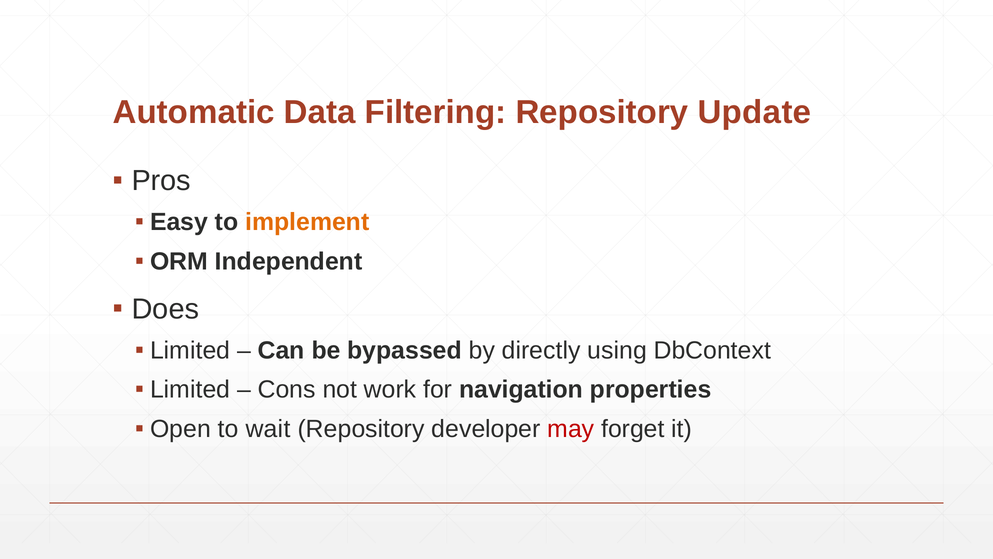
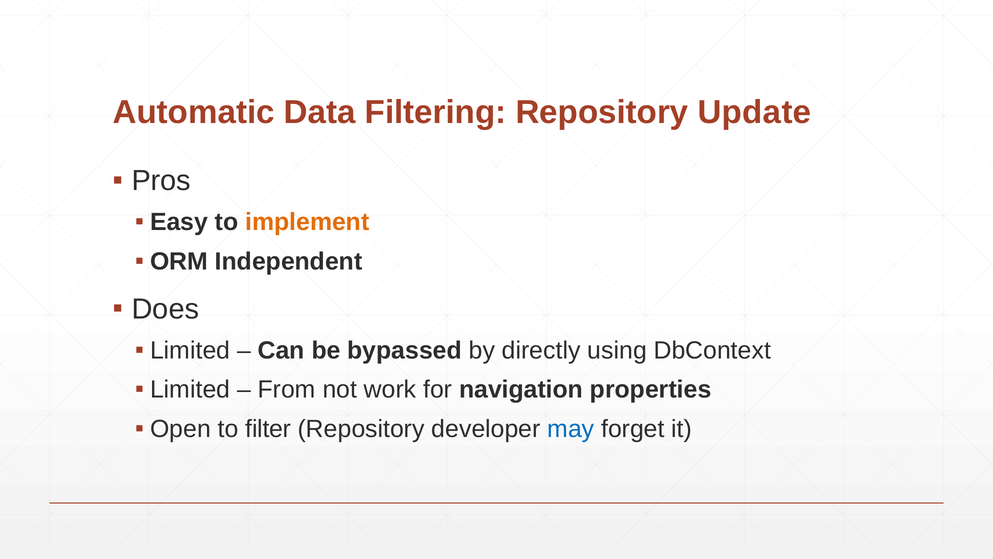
Cons: Cons -> From
wait: wait -> filter
may colour: red -> blue
